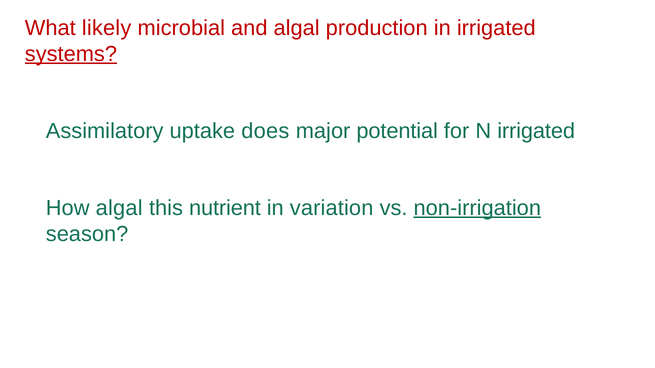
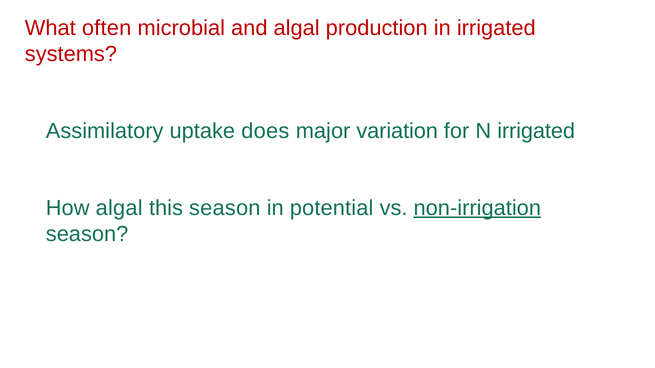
likely: likely -> often
systems underline: present -> none
potential: potential -> variation
this nutrient: nutrient -> season
variation: variation -> potential
